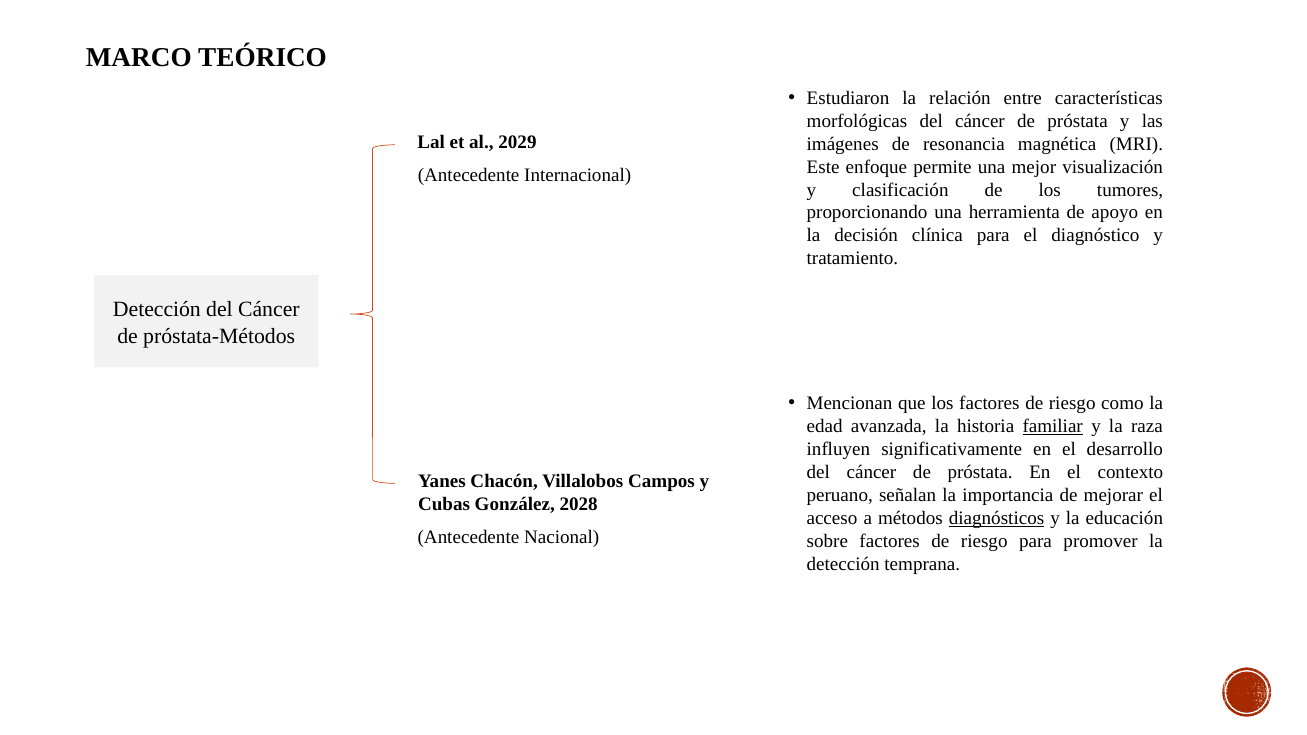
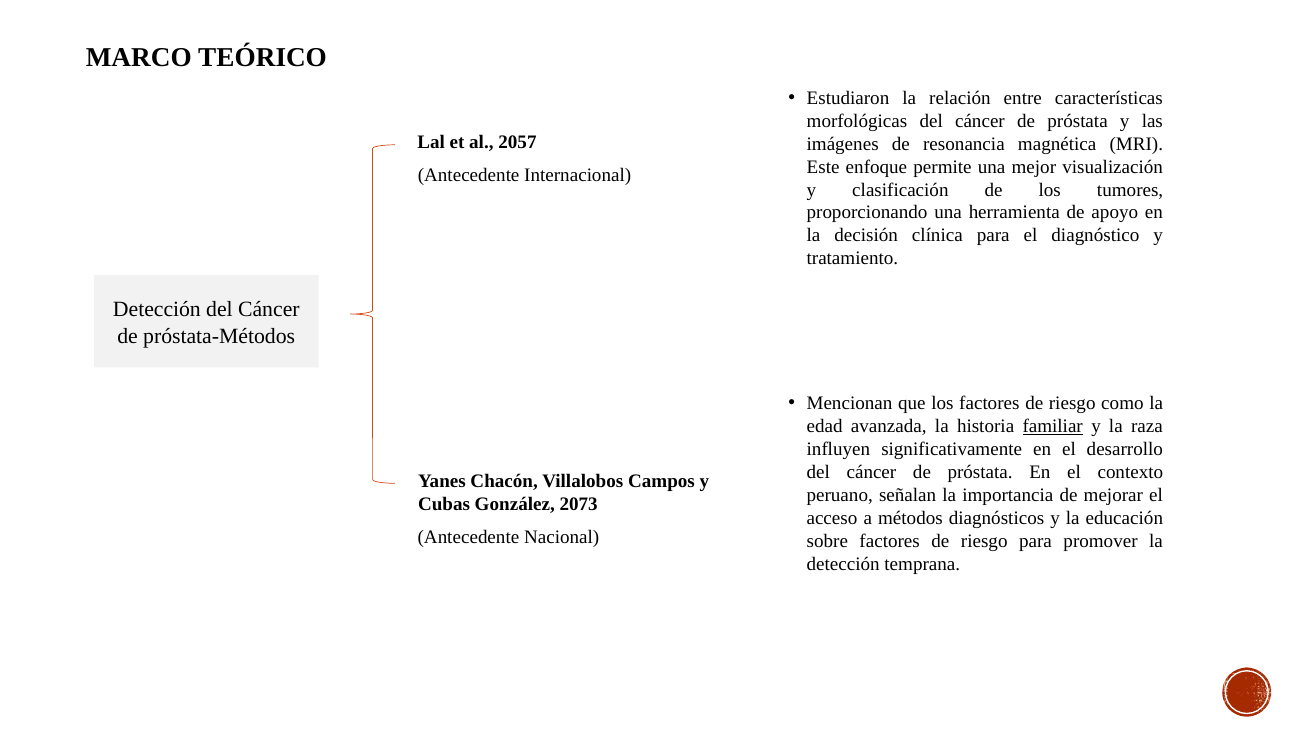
2029: 2029 -> 2057
2028: 2028 -> 2073
diagnósticos underline: present -> none
